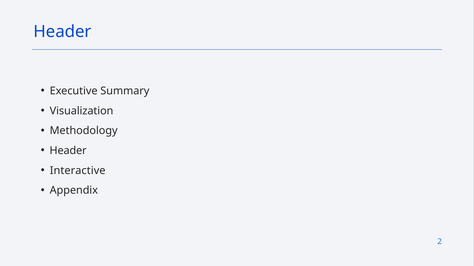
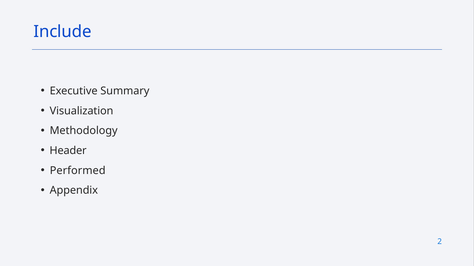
Header at (62, 32): Header -> Include
Interactive: Interactive -> Performed
